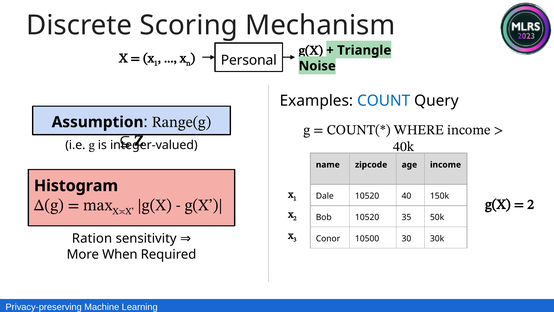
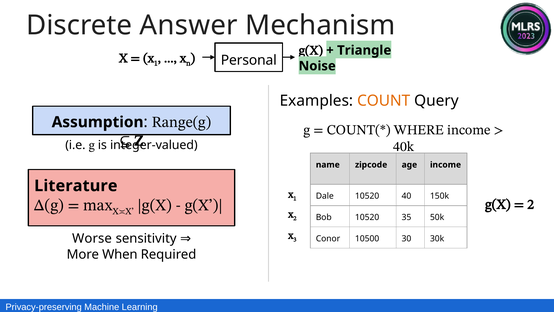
Scoring: Scoring -> Answer
COUNT colour: blue -> orange
Histogram: Histogram -> Literature
Ration: Ration -> Worse
